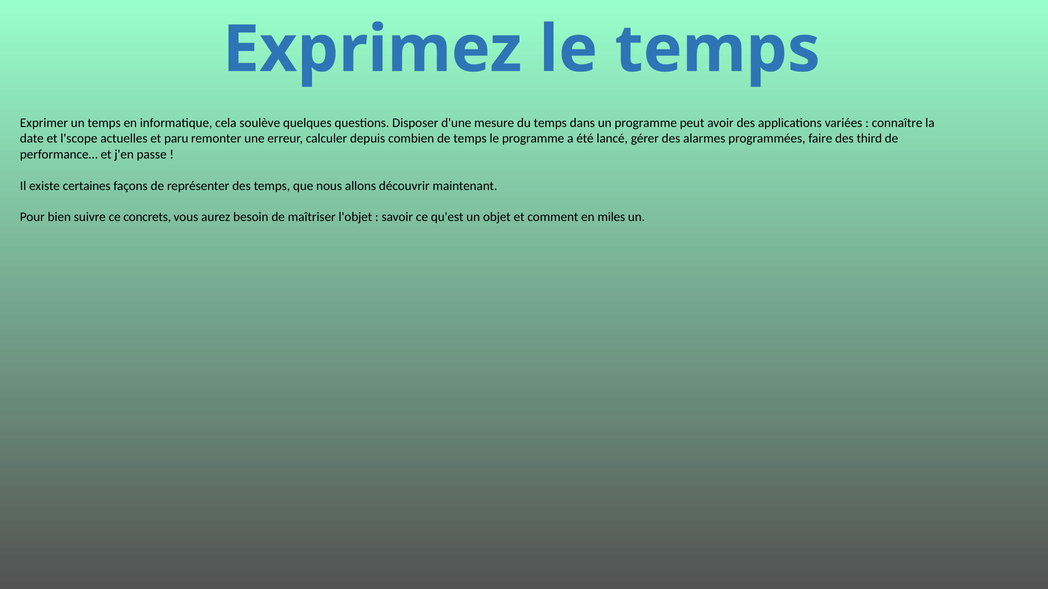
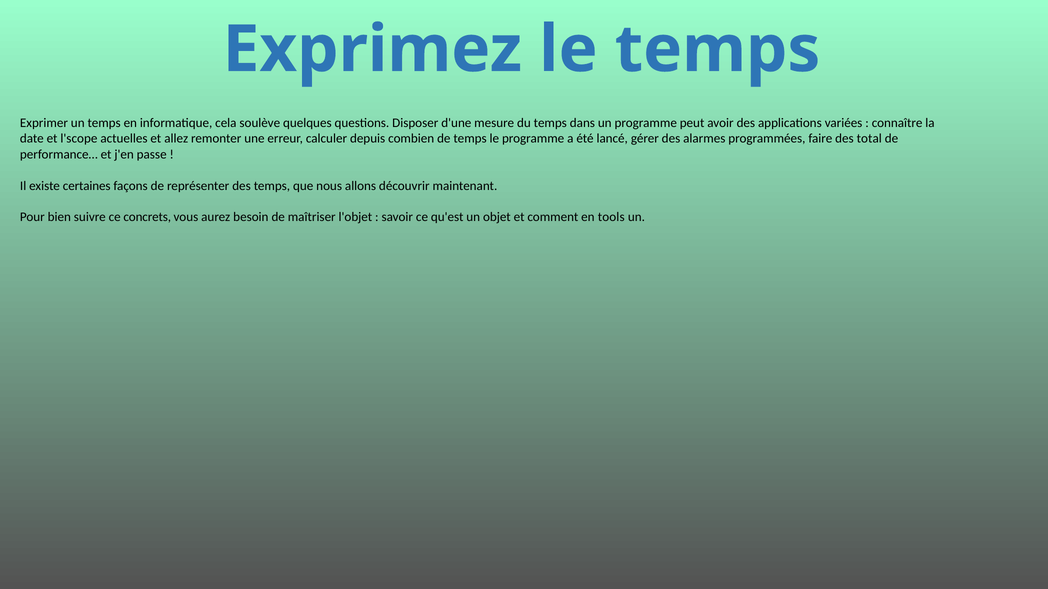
paru: paru -> allez
third: third -> total
miles: miles -> tools
